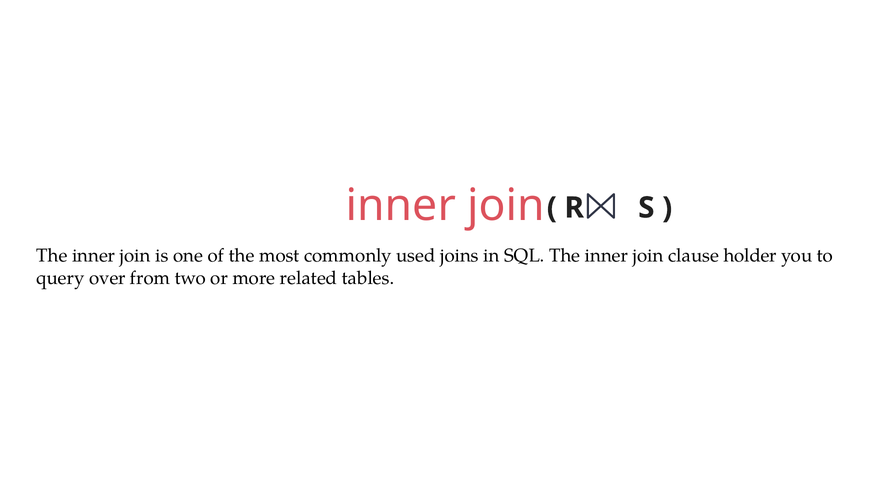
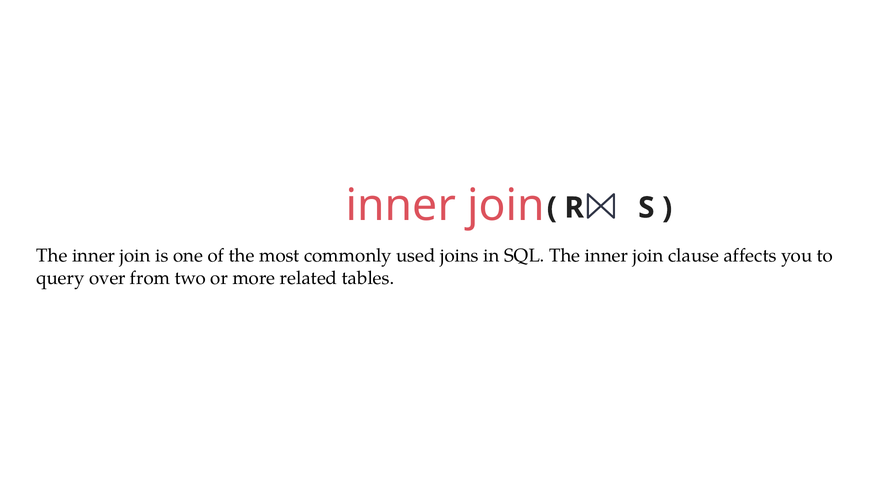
holder: holder -> affects
